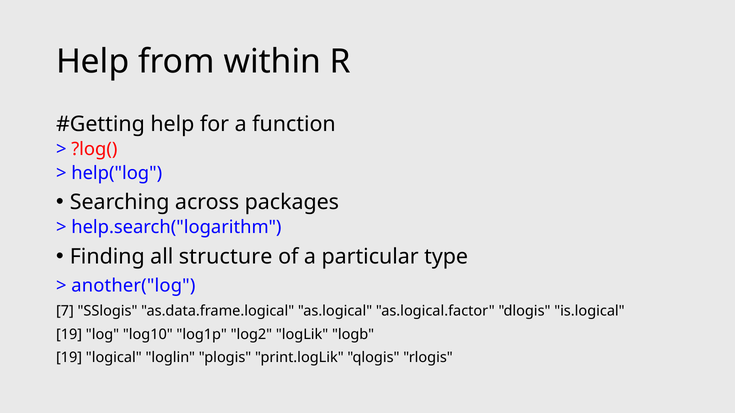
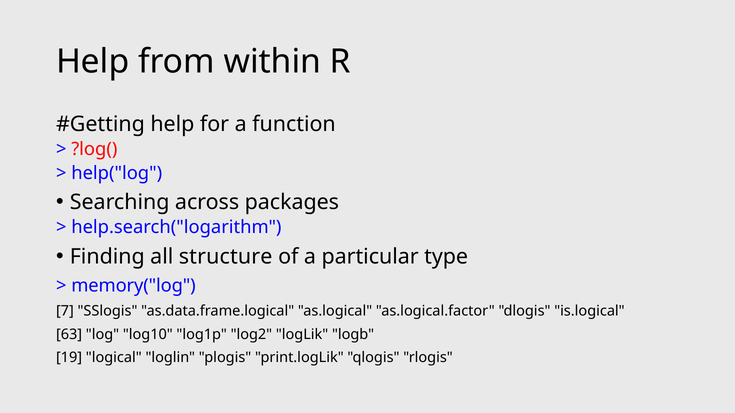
another("log: another("log -> memory("log
19 at (69, 335): 19 -> 63
